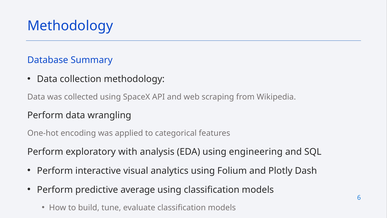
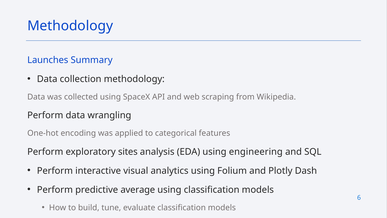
Database: Database -> Launches
with: with -> sites
